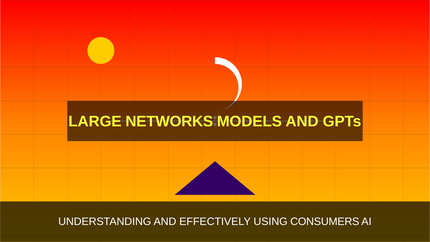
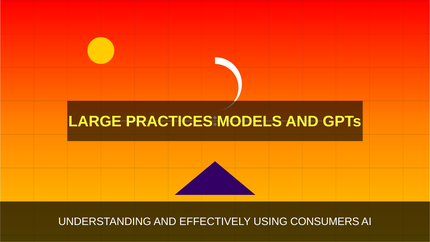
NETWORKS: NETWORKS -> PRACTICES
